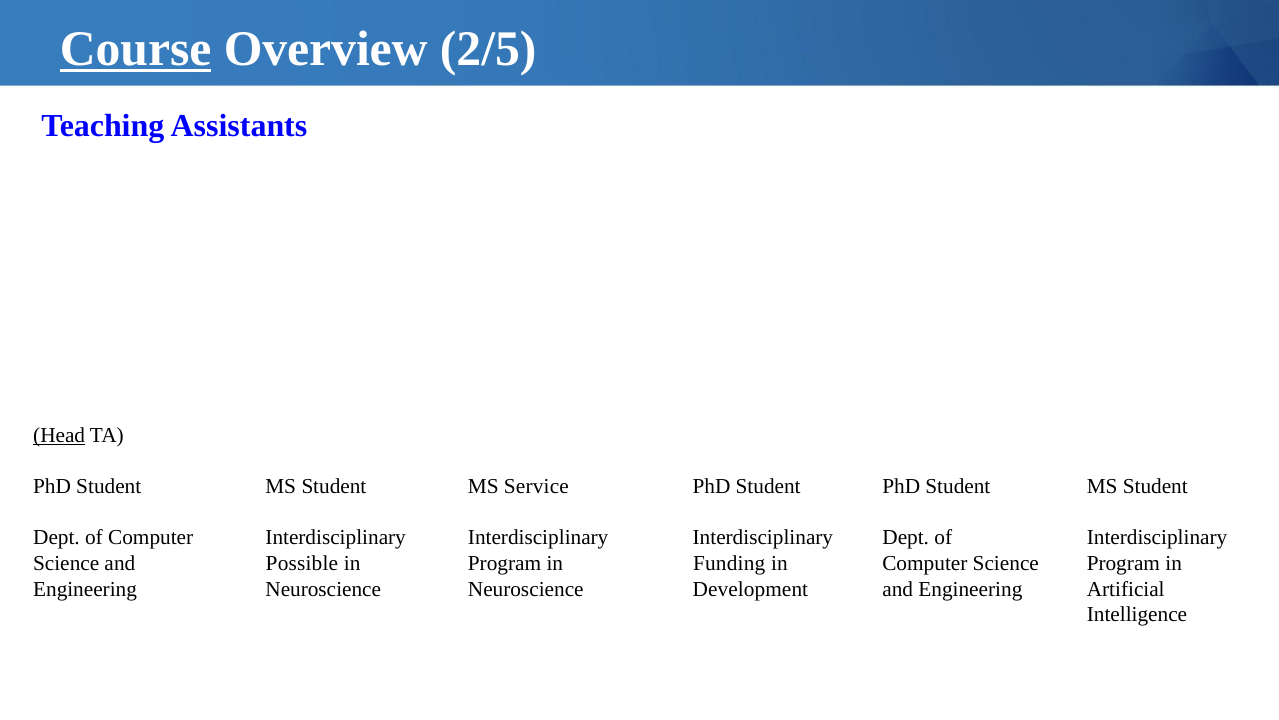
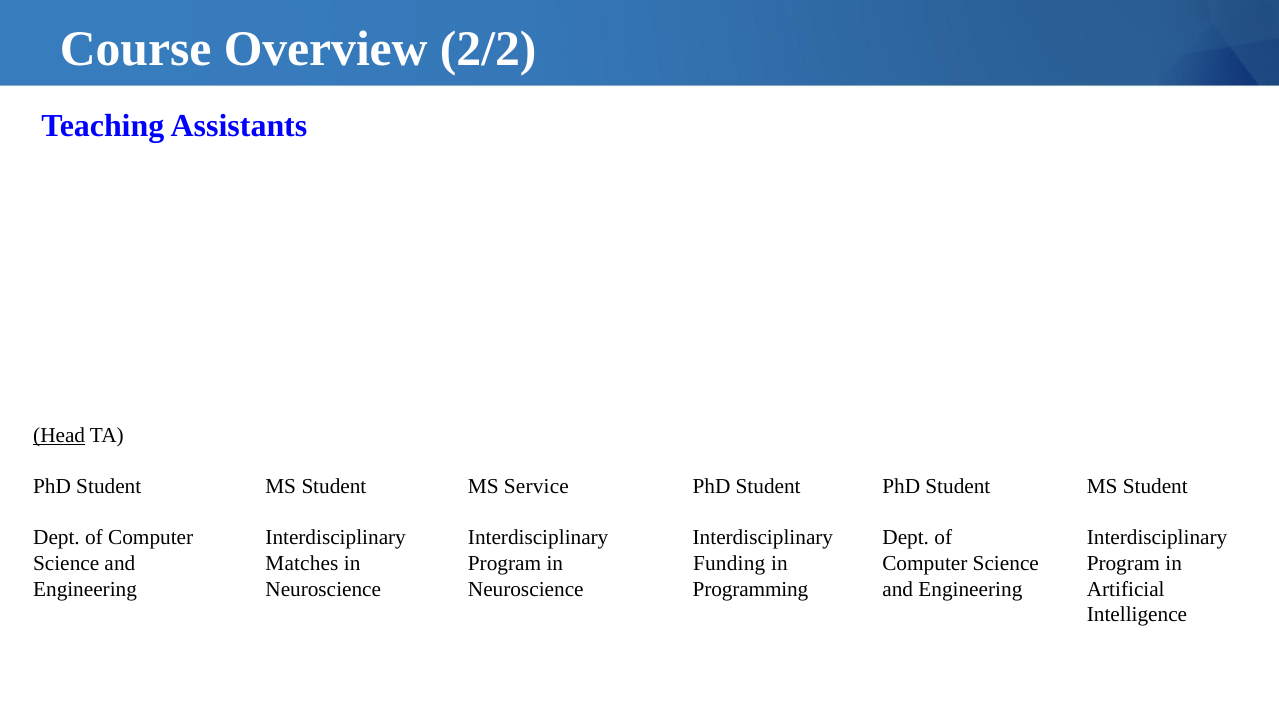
Course underline: present -> none
2/5: 2/5 -> 2/2
Possible: Possible -> Matches
Development: Development -> Programming
